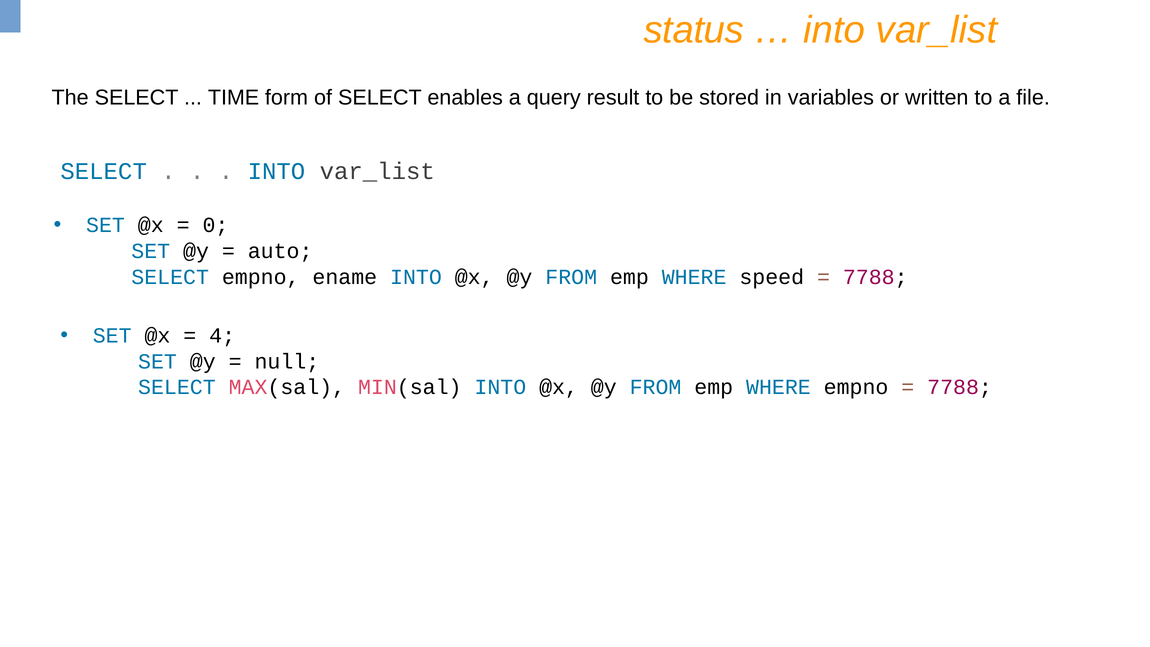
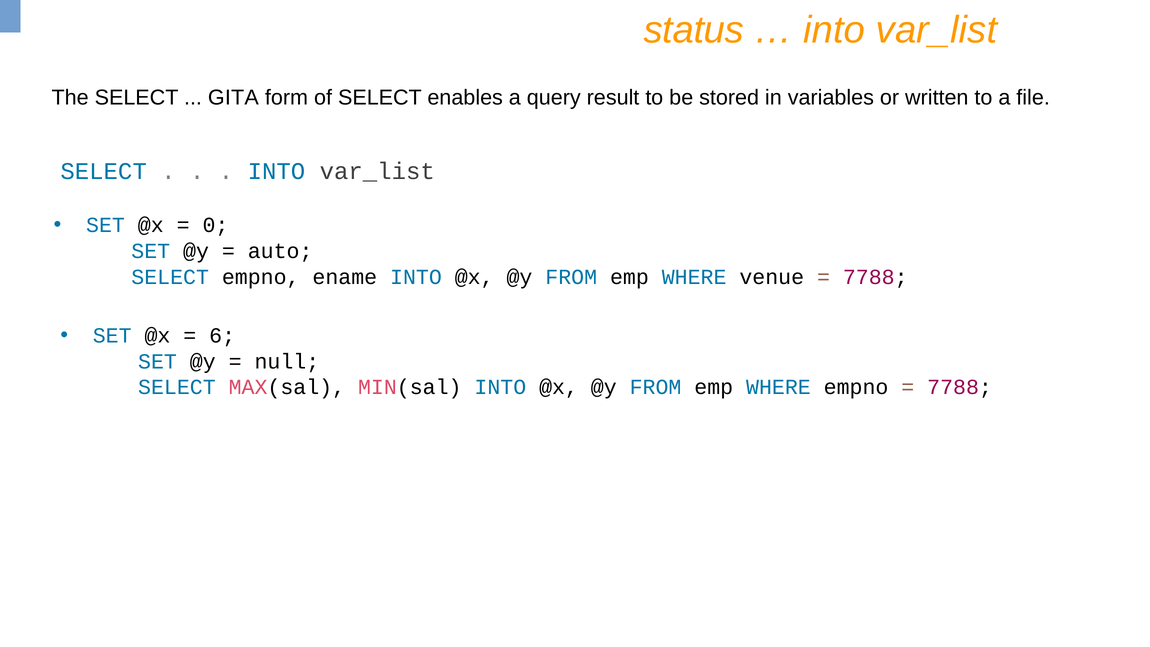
TIME: TIME -> GITA
speed: speed -> venue
4: 4 -> 6
